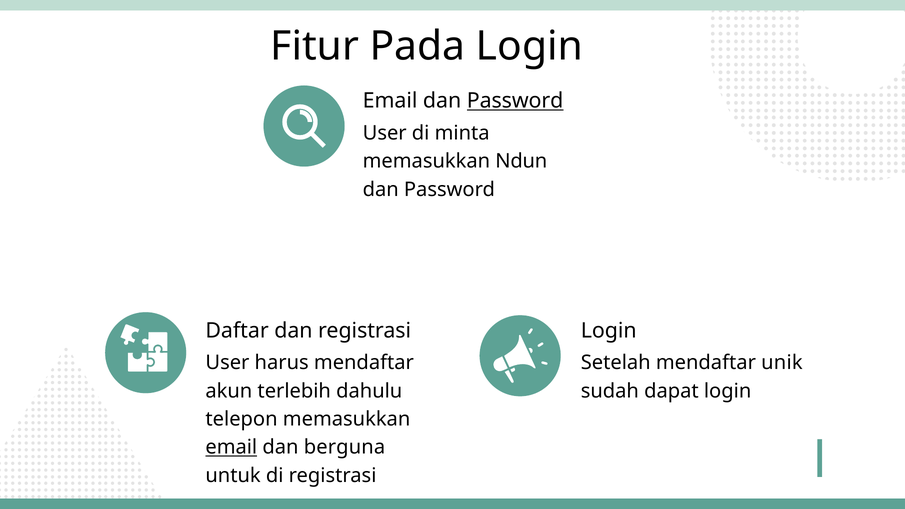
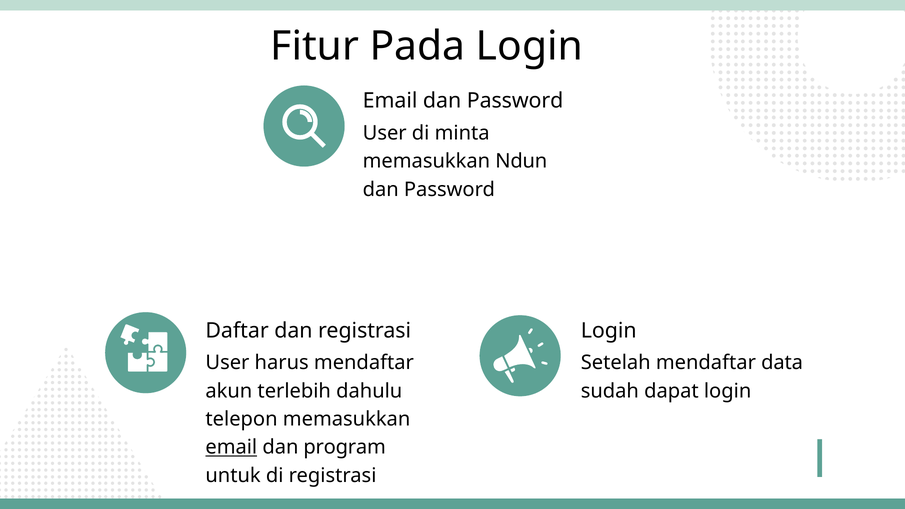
Password at (515, 101) underline: present -> none
unik: unik -> data
berguna: berguna -> program
